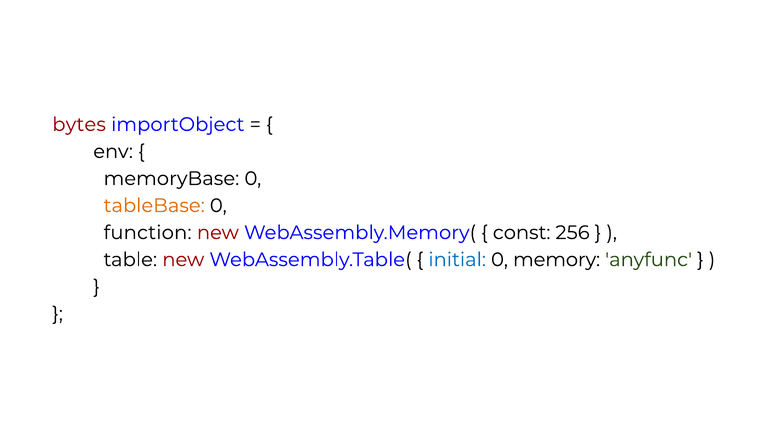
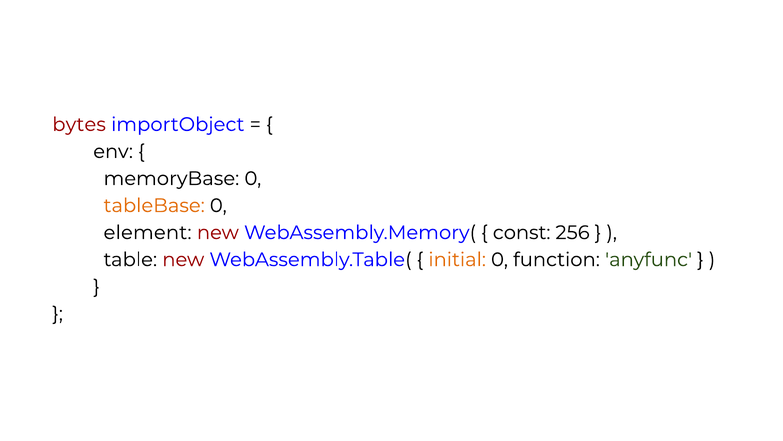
function: function -> element
initial colour: blue -> orange
memory: memory -> function
